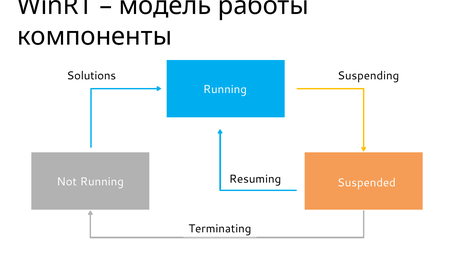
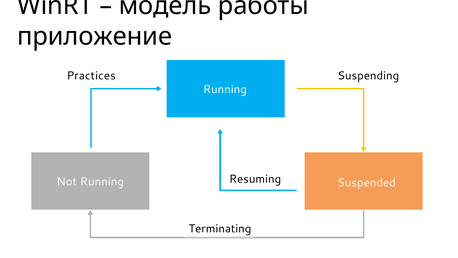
компоненты: компоненты -> приложение
Solutions: Solutions -> Practices
